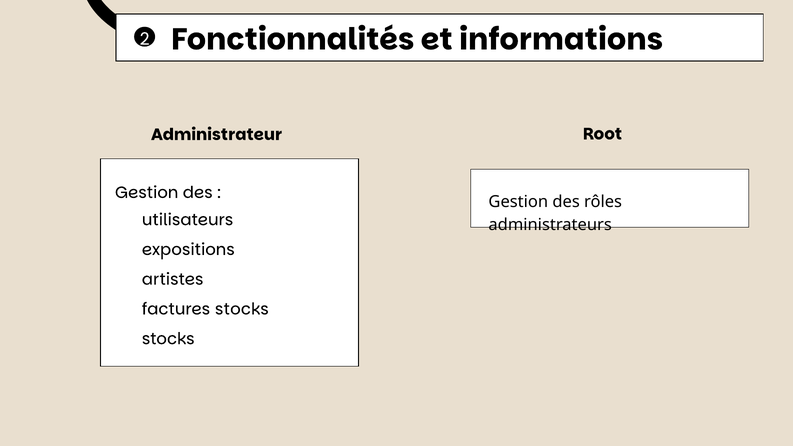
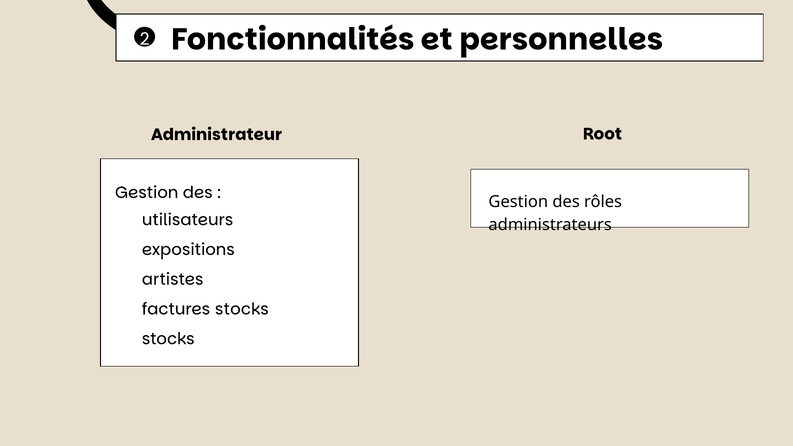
informations: informations -> personnelles
